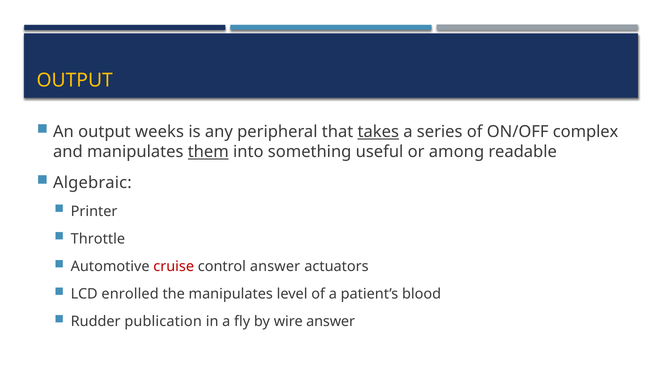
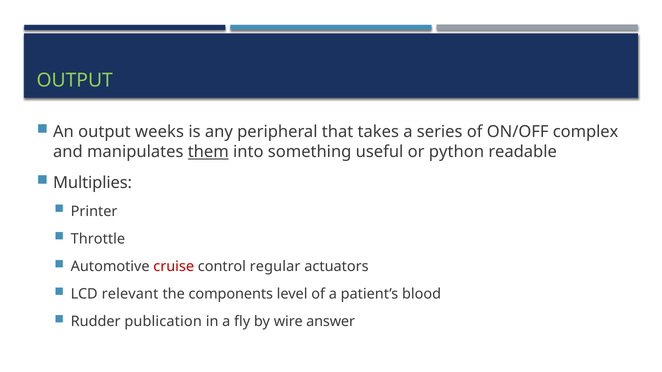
OUTPUT at (75, 80) colour: yellow -> light green
takes underline: present -> none
among: among -> python
Algebraic: Algebraic -> Multiplies
control answer: answer -> regular
enrolled: enrolled -> relevant
the manipulates: manipulates -> components
